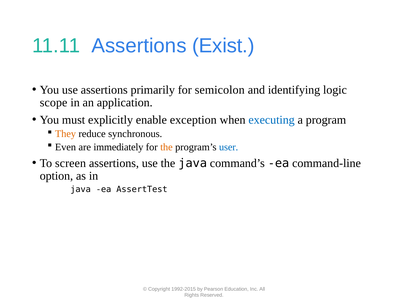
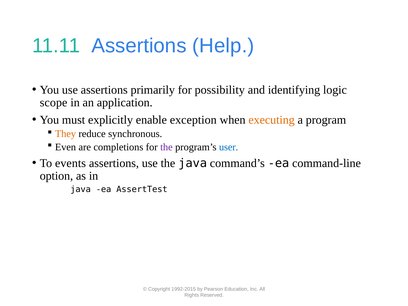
Exist: Exist -> Help
semicolon: semicolon -> possibility
executing colour: blue -> orange
immediately: immediately -> completions
the at (166, 147) colour: orange -> purple
screen: screen -> events
